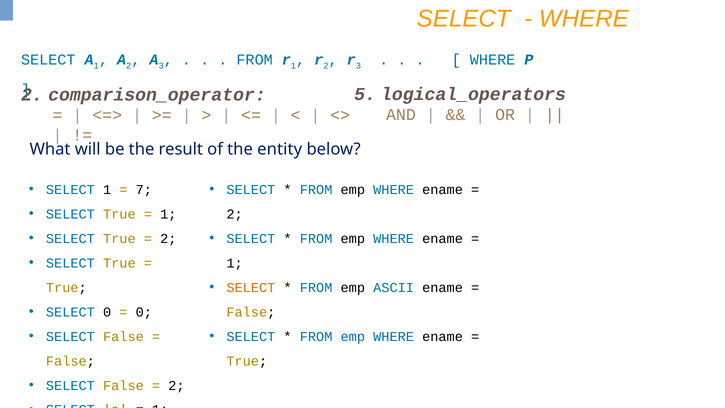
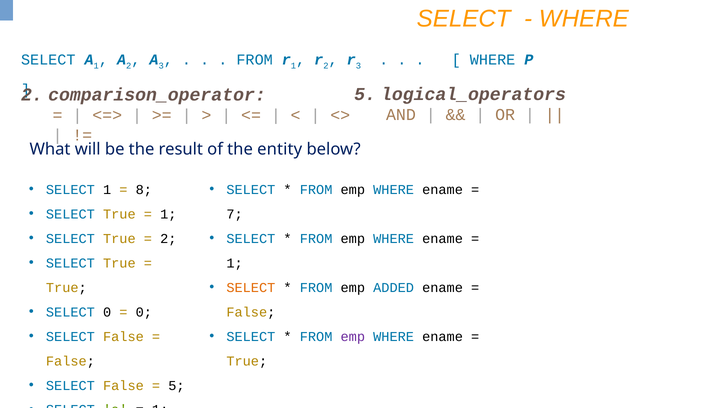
7: 7 -> 8
2 at (235, 214): 2 -> 7
ASCII: ASCII -> ADDED
emp at (353, 336) colour: blue -> purple
2 at (176, 385): 2 -> 5
